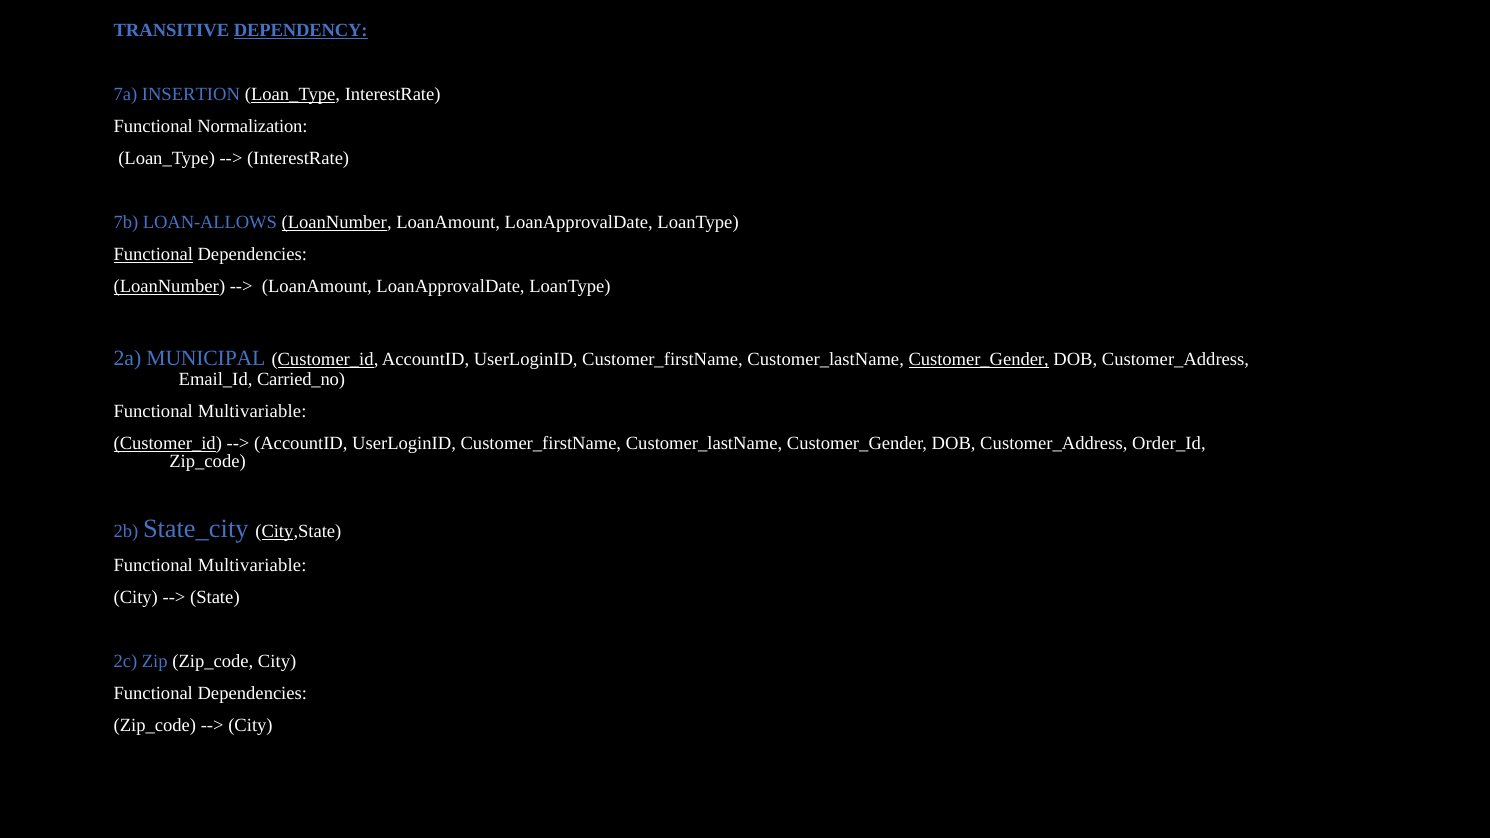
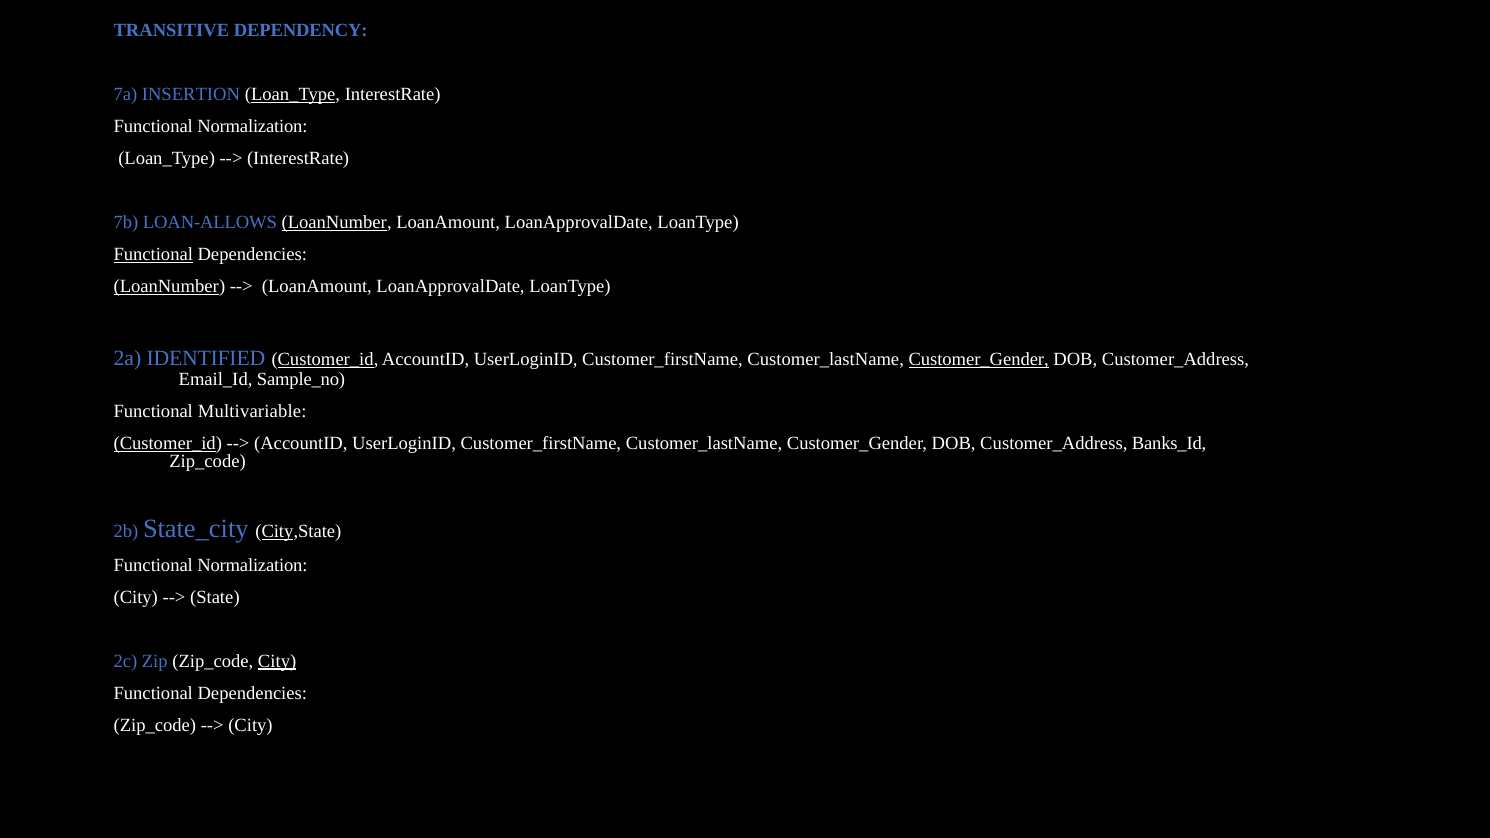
DEPENDENCY underline: present -> none
MUNICIPAL: MUNICIPAL -> IDENTIFIED
Carried_no: Carried_no -> Sample_no
Order_Id: Order_Id -> Banks_Id
Multivariable at (252, 565): Multivariable -> Normalization
City at (277, 661) underline: none -> present
